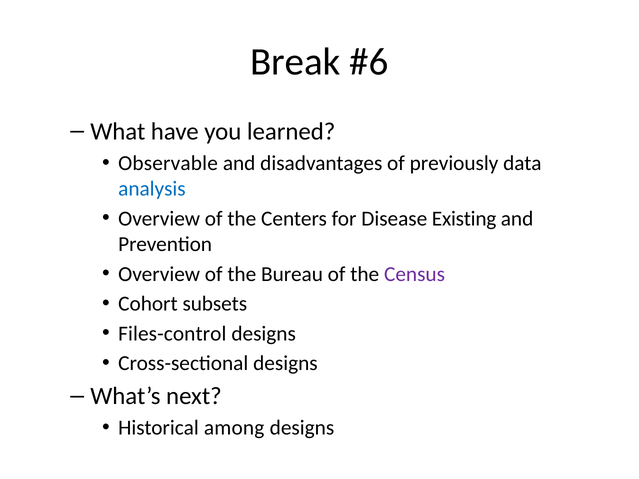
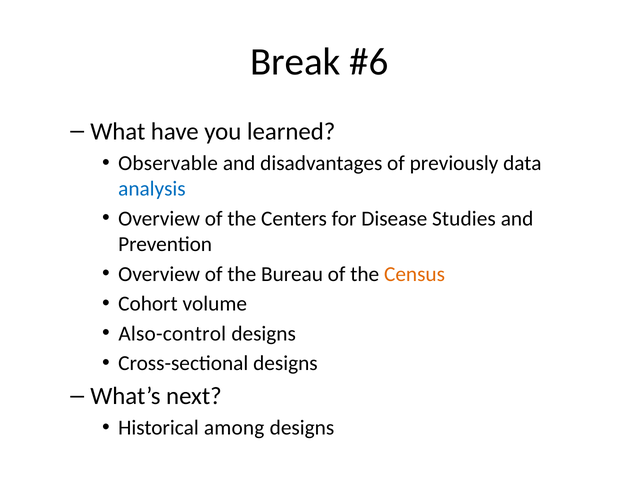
Existing: Existing -> Studies
Census colour: purple -> orange
subsets: subsets -> volume
Files-control: Files-control -> Also-control
